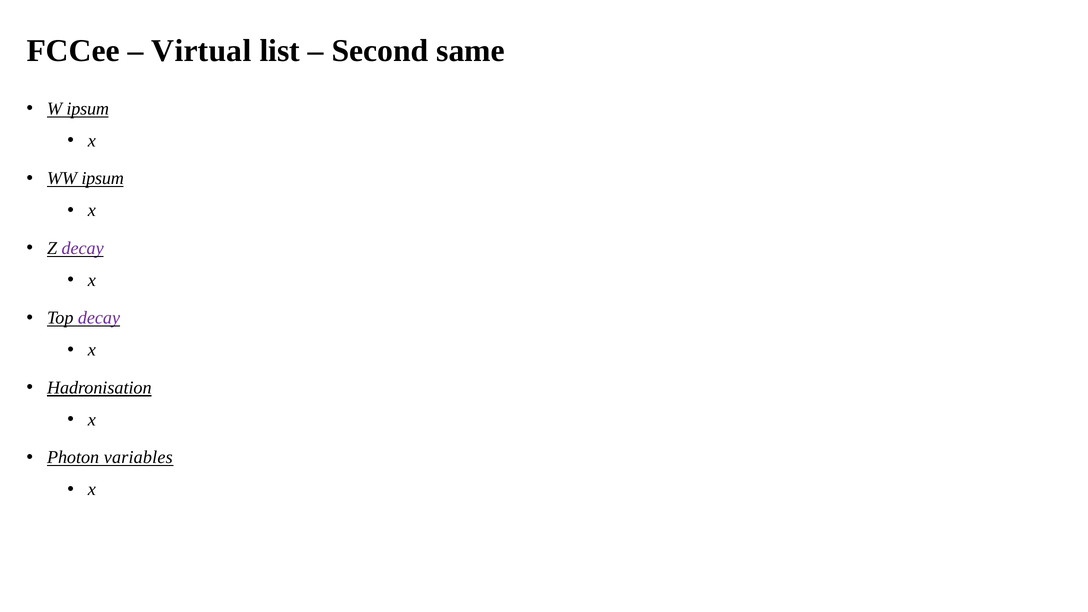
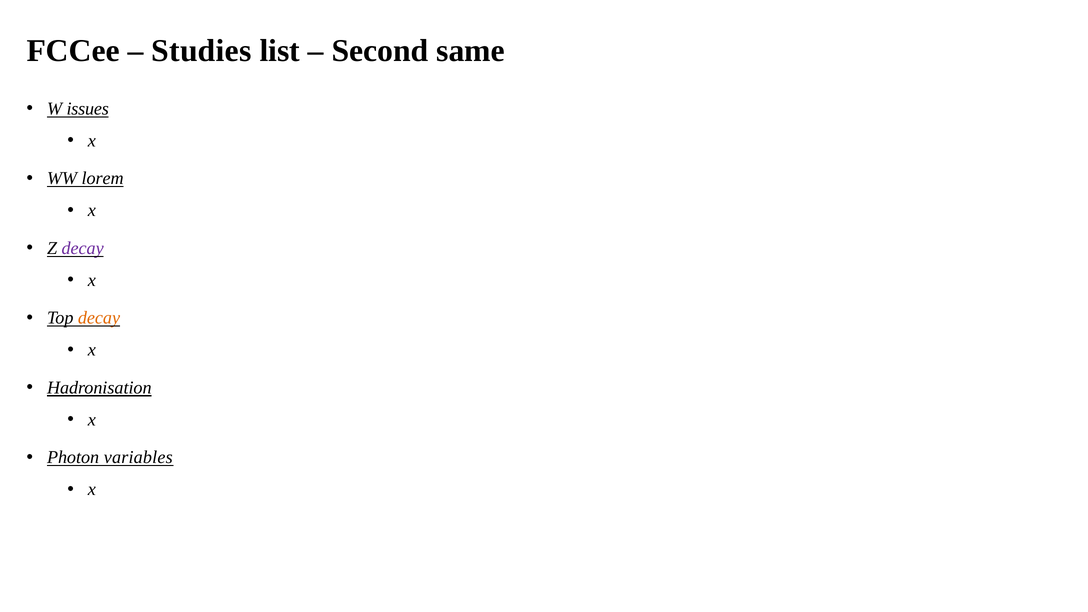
Virtual: Virtual -> Studies
W ipsum: ipsum -> issues
WW ipsum: ipsum -> lorem
decay at (99, 318) colour: purple -> orange
